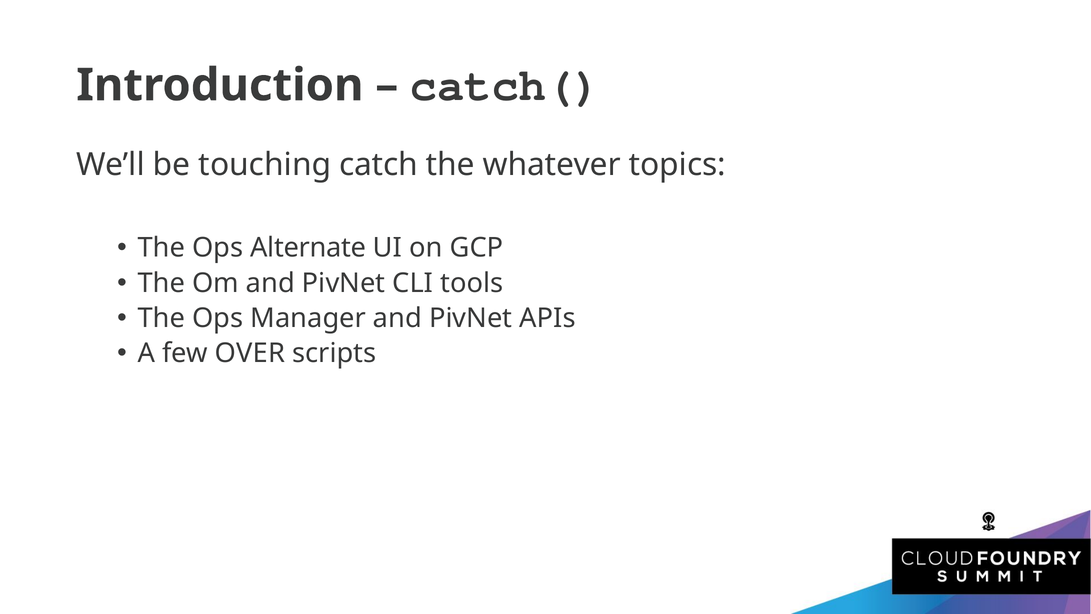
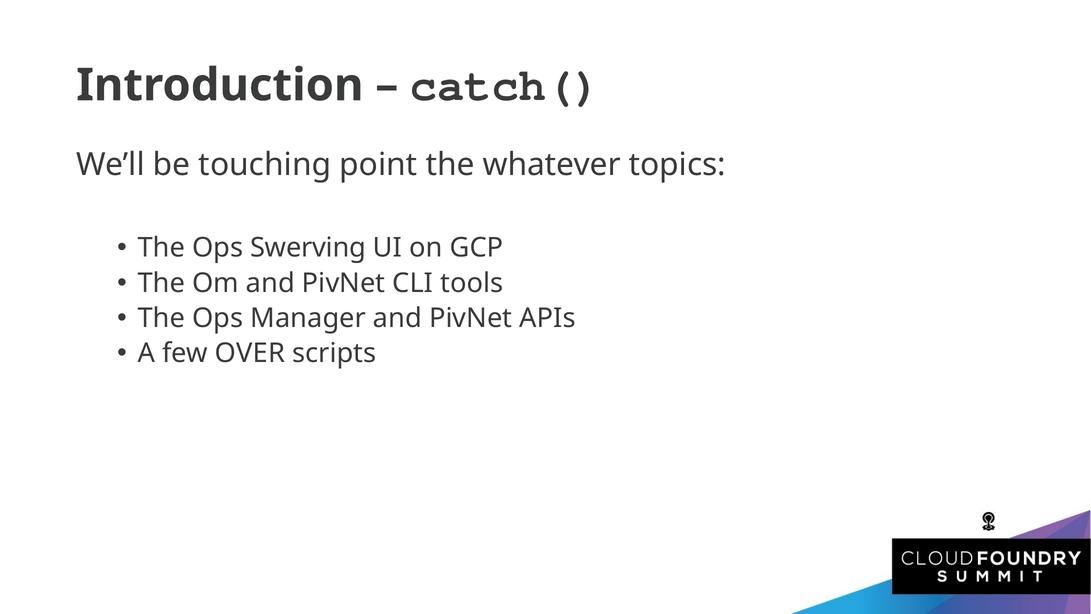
catch: catch -> point
Alternate: Alternate -> Swerving
